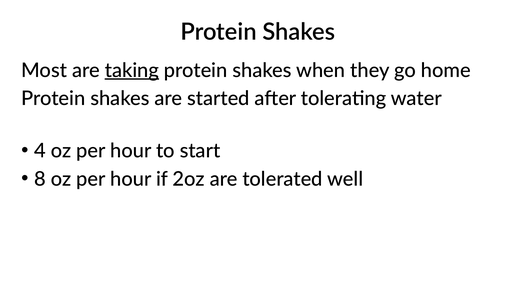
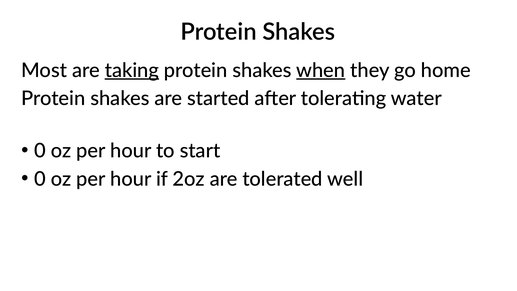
when underline: none -> present
4 at (40, 151): 4 -> 0
8 at (40, 179): 8 -> 0
